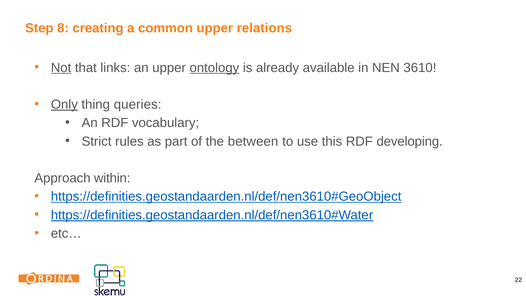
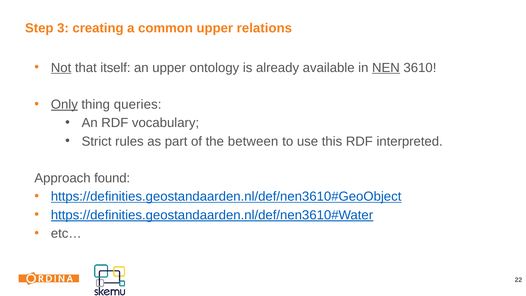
8: 8 -> 3
links: links -> itself
ontology underline: present -> none
NEN underline: none -> present
developing: developing -> interpreted
within: within -> found
